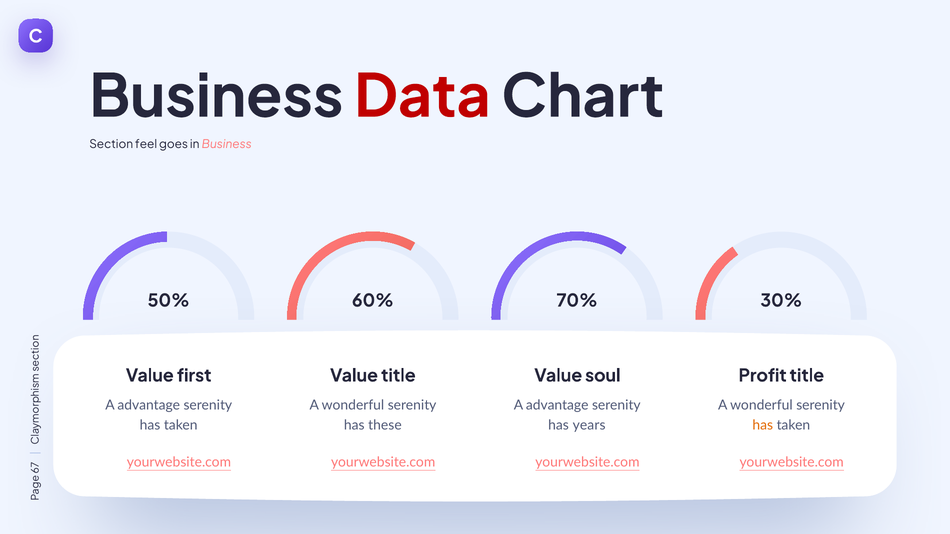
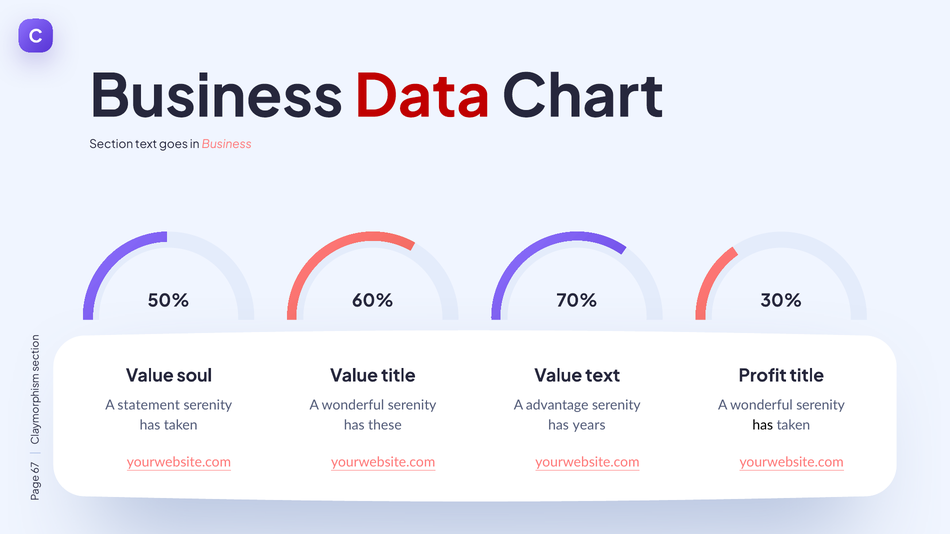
Section feel: feel -> text
first: first -> soul
Value soul: soul -> text
advantage at (149, 405): advantage -> statement
has at (763, 425) colour: orange -> black
